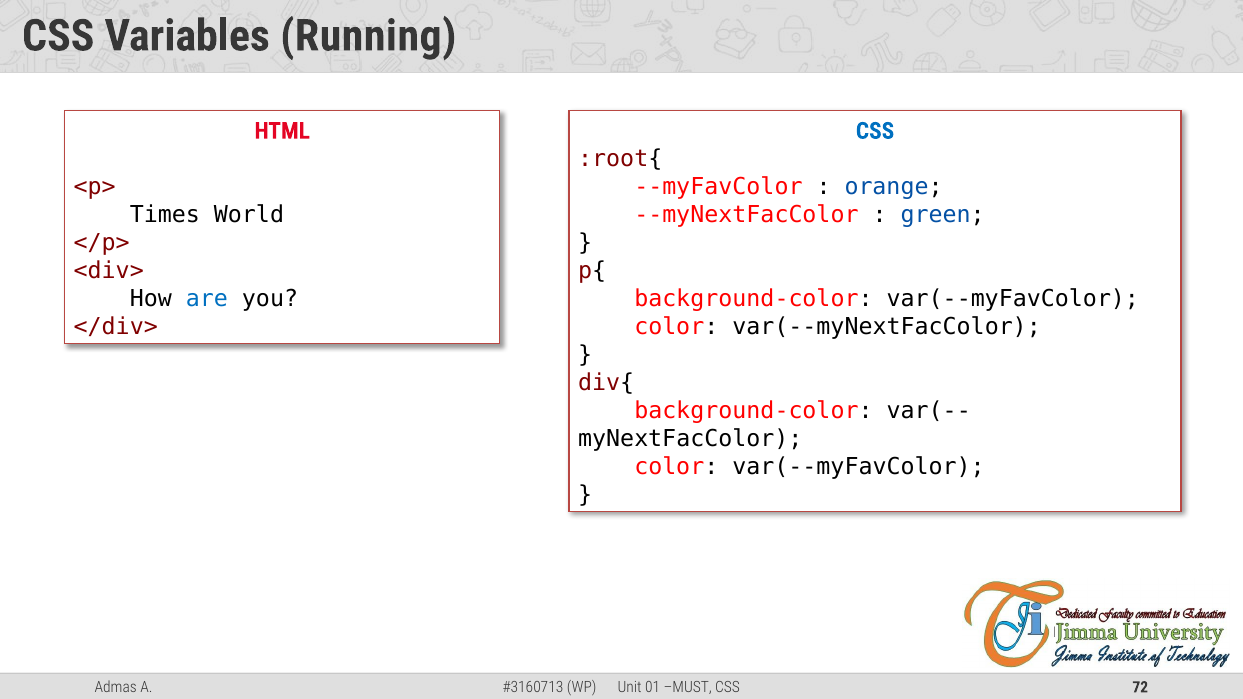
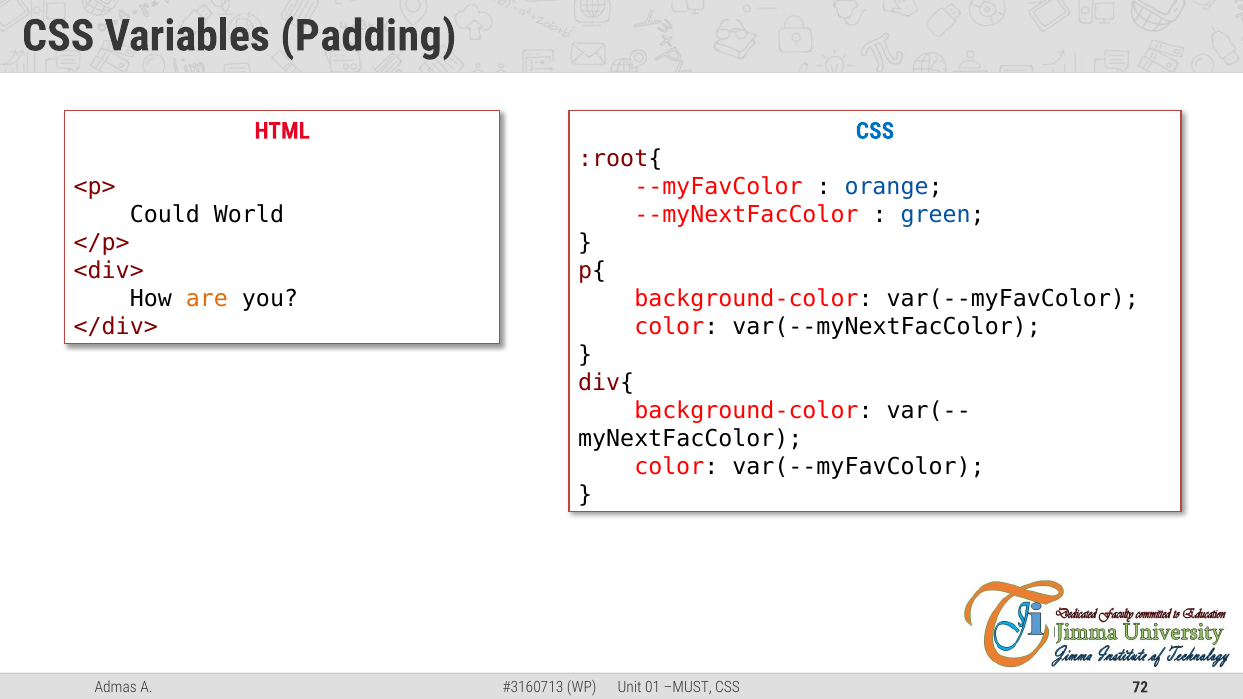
Running: Running -> Padding
Times: Times -> Could
are colour: blue -> orange
